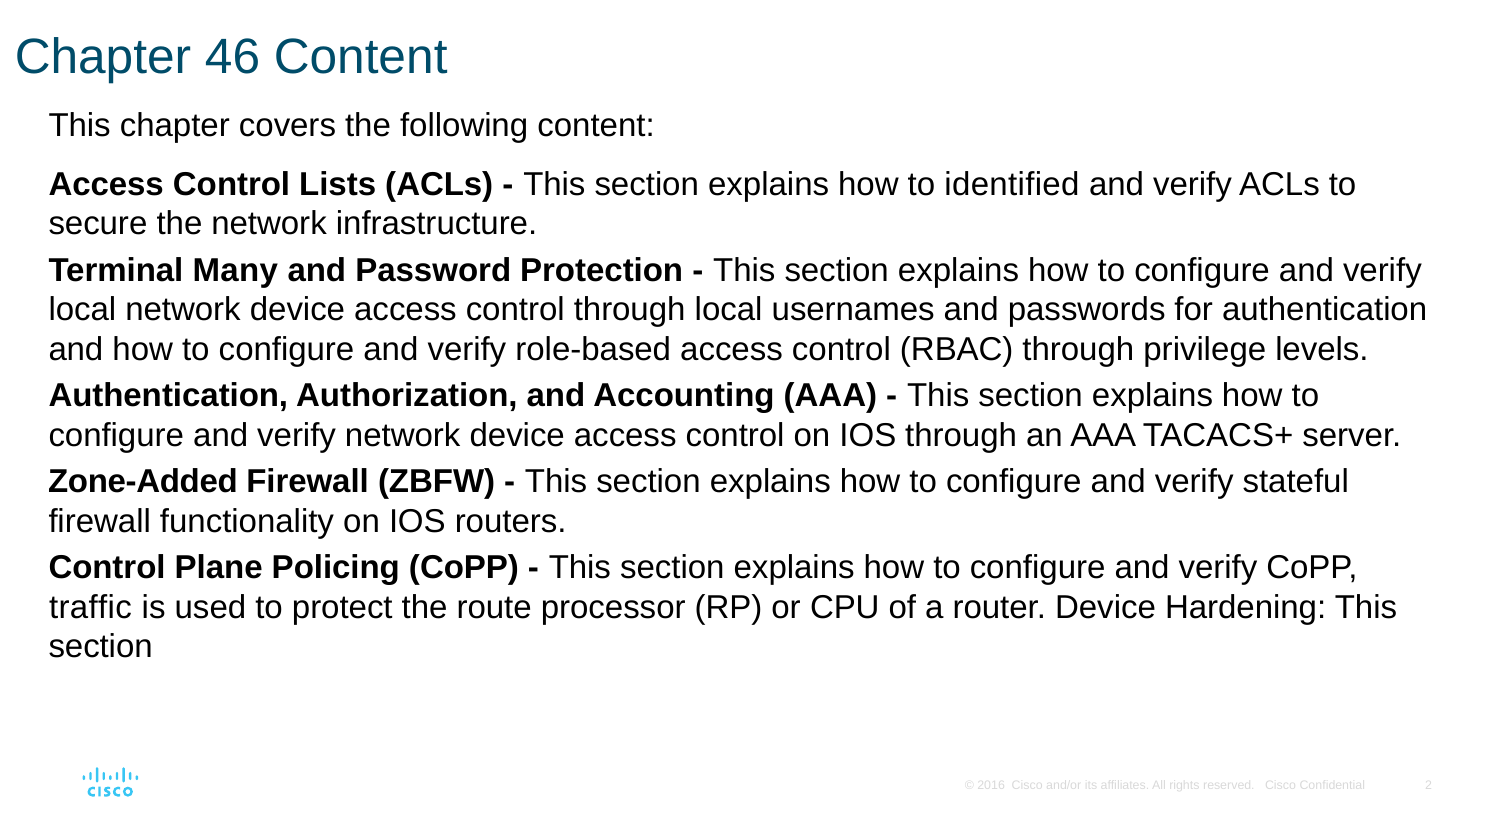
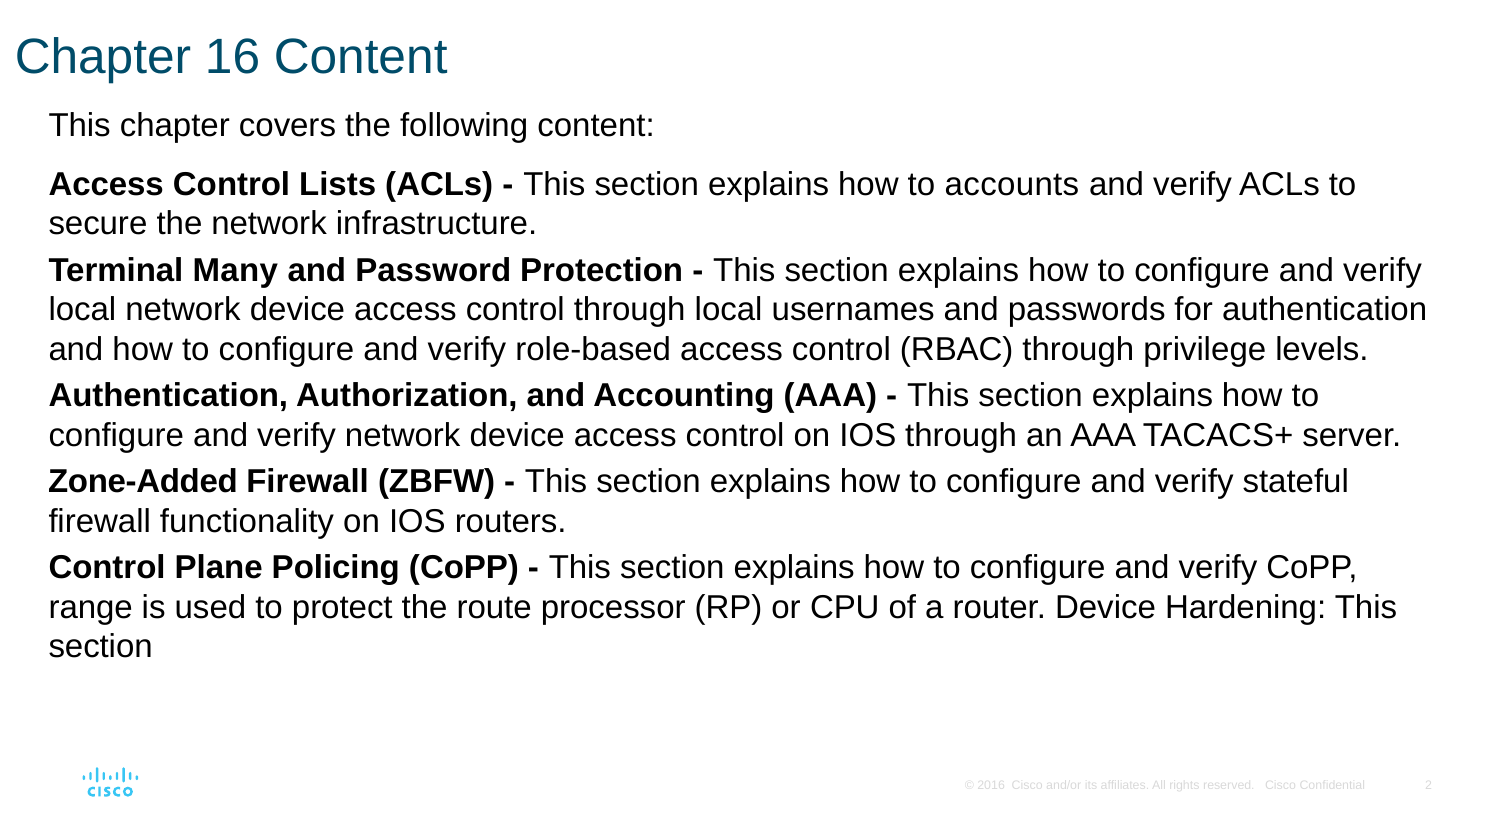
46: 46 -> 16
identified: identified -> accounts
traffic: traffic -> range
